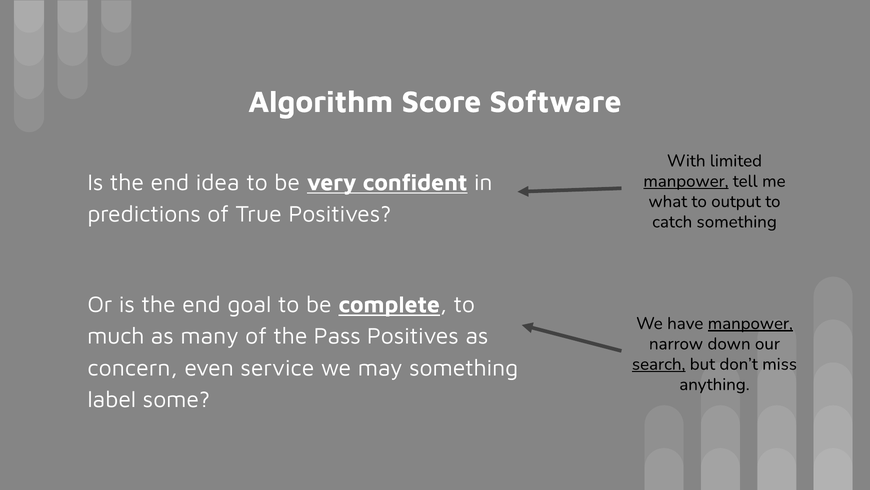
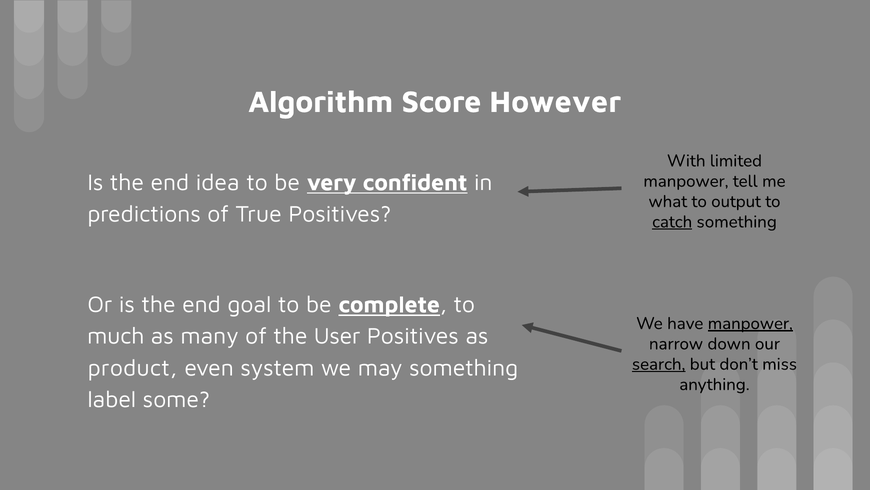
Software: Software -> However
manpower at (686, 181) underline: present -> none
catch underline: none -> present
Pass: Pass -> User
concern: concern -> product
service: service -> system
